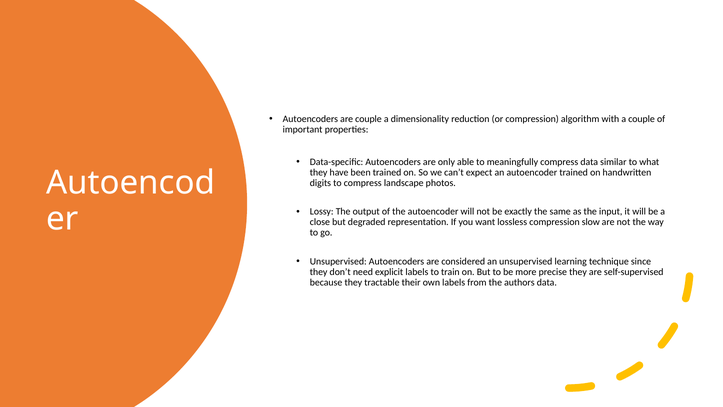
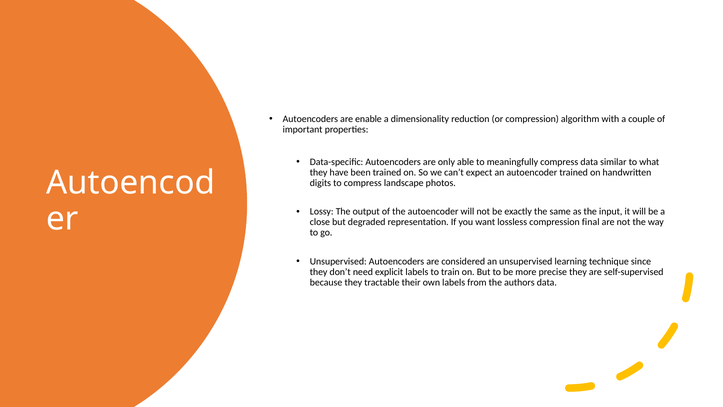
are couple: couple -> enable
slow: slow -> final
